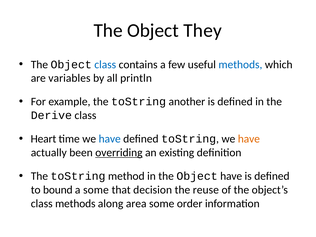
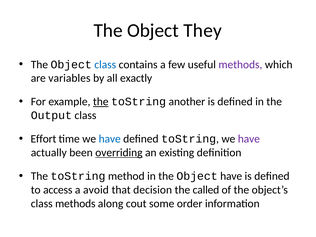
methods at (240, 65) colour: blue -> purple
println: println -> exactly
the at (101, 102) underline: none -> present
Derive: Derive -> Output
Heart: Heart -> Effort
have at (249, 139) colour: orange -> purple
bound: bound -> access
a some: some -> avoid
reuse: reuse -> called
area: area -> cout
